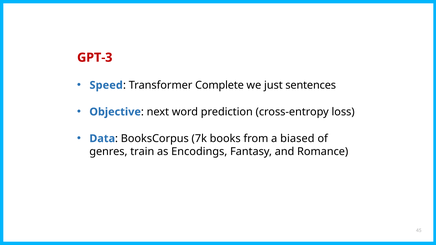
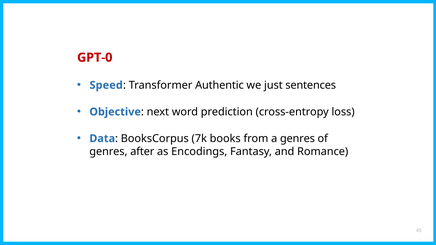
GPT-3: GPT-3 -> GPT-0
Complete: Complete -> Authentic
a biased: biased -> genres
train: train -> after
